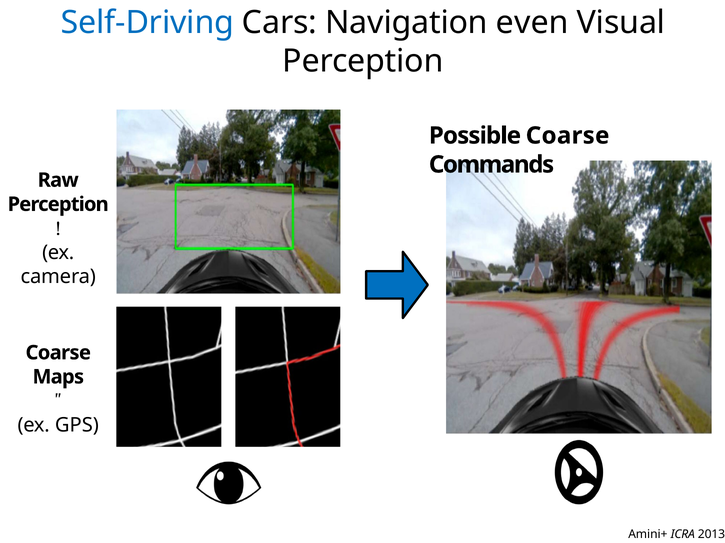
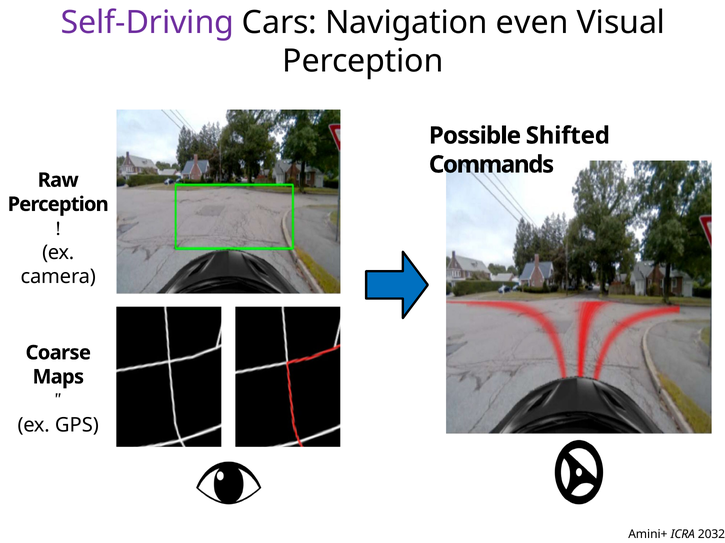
Self-Driving colour: blue -> purple
Possible Coarse: Coarse -> Shifted
2013: 2013 -> 2032
